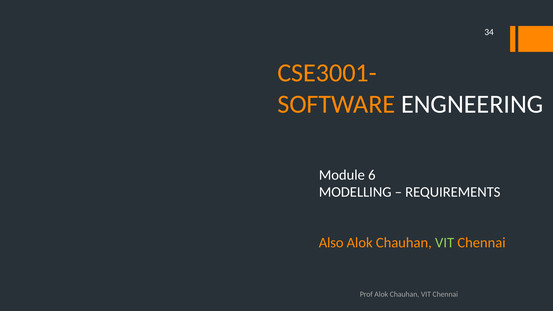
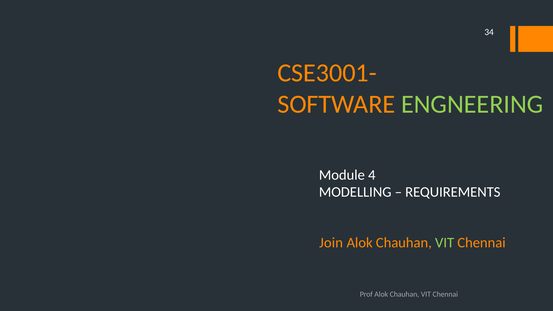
ENGNEERING colour: white -> light green
6: 6 -> 4
Also: Also -> Join
